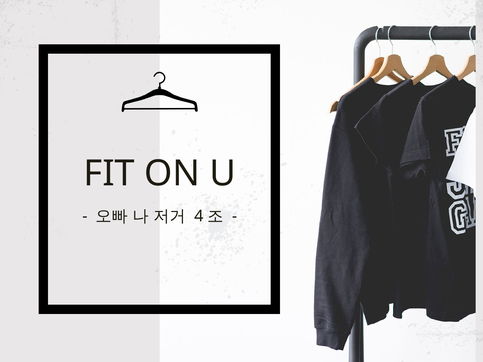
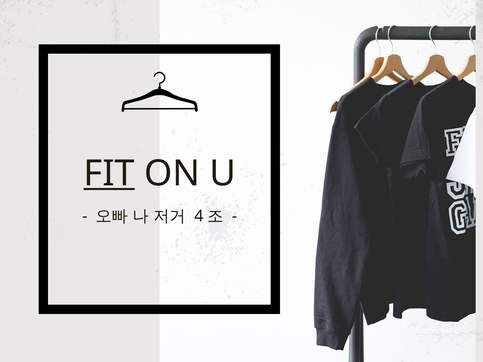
FIT underline: none -> present
